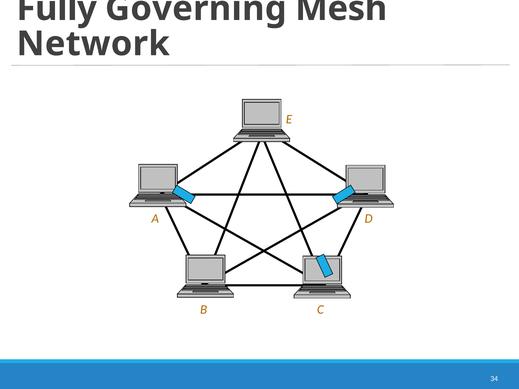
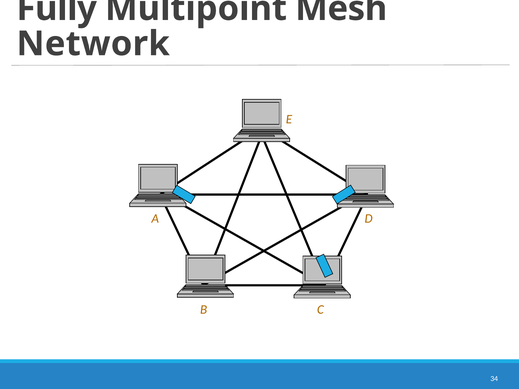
Governing: Governing -> Multipoint
